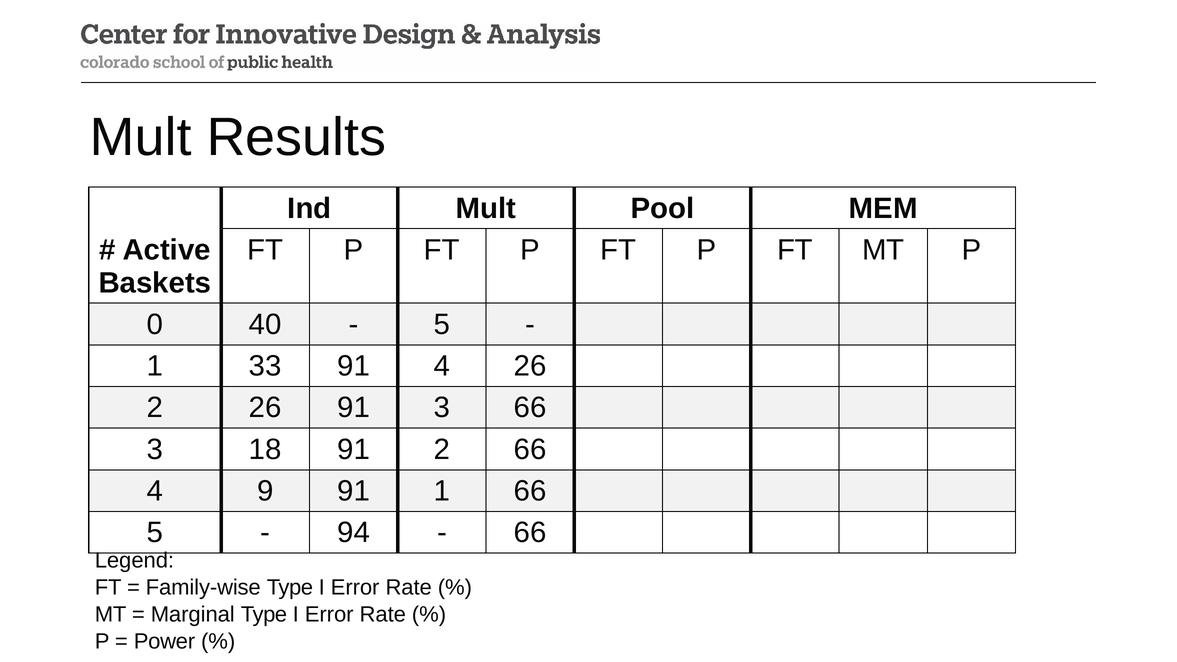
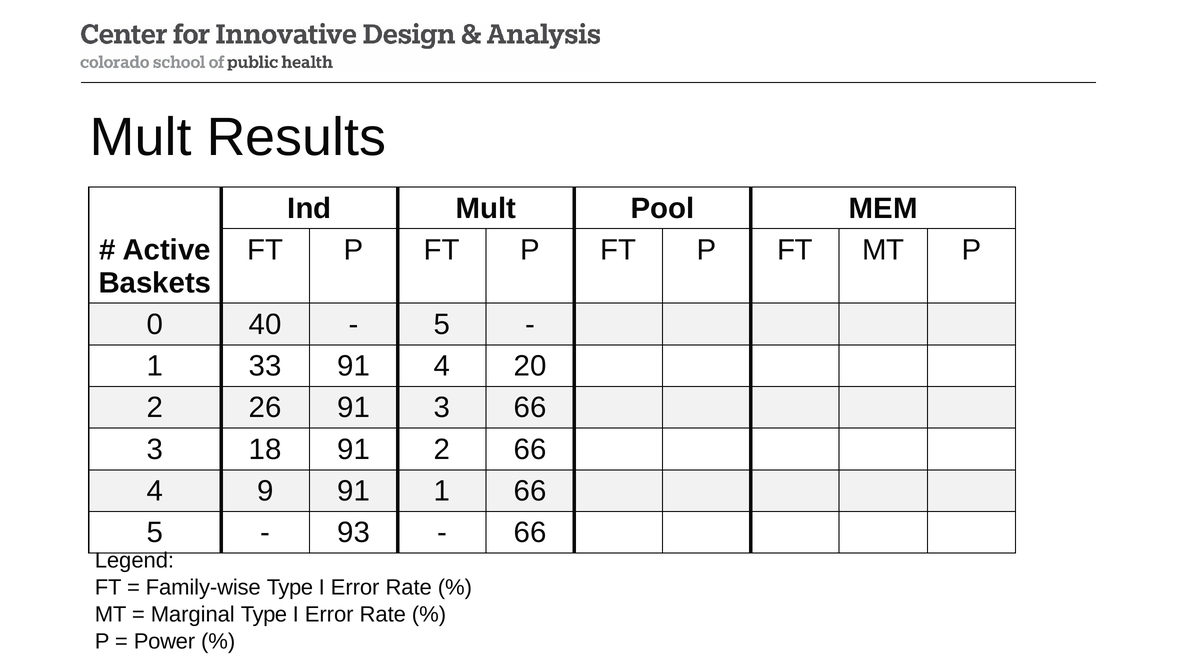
4 26: 26 -> 20
94: 94 -> 93
